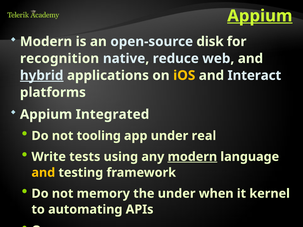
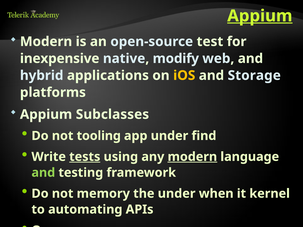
disk: disk -> test
recognition: recognition -> inexpensive
reduce: reduce -> modify
hybrid underline: present -> none
Interact: Interact -> Storage
Integrated: Integrated -> Subclasses
real: real -> find
tests underline: none -> present
and at (43, 173) colour: yellow -> light green
